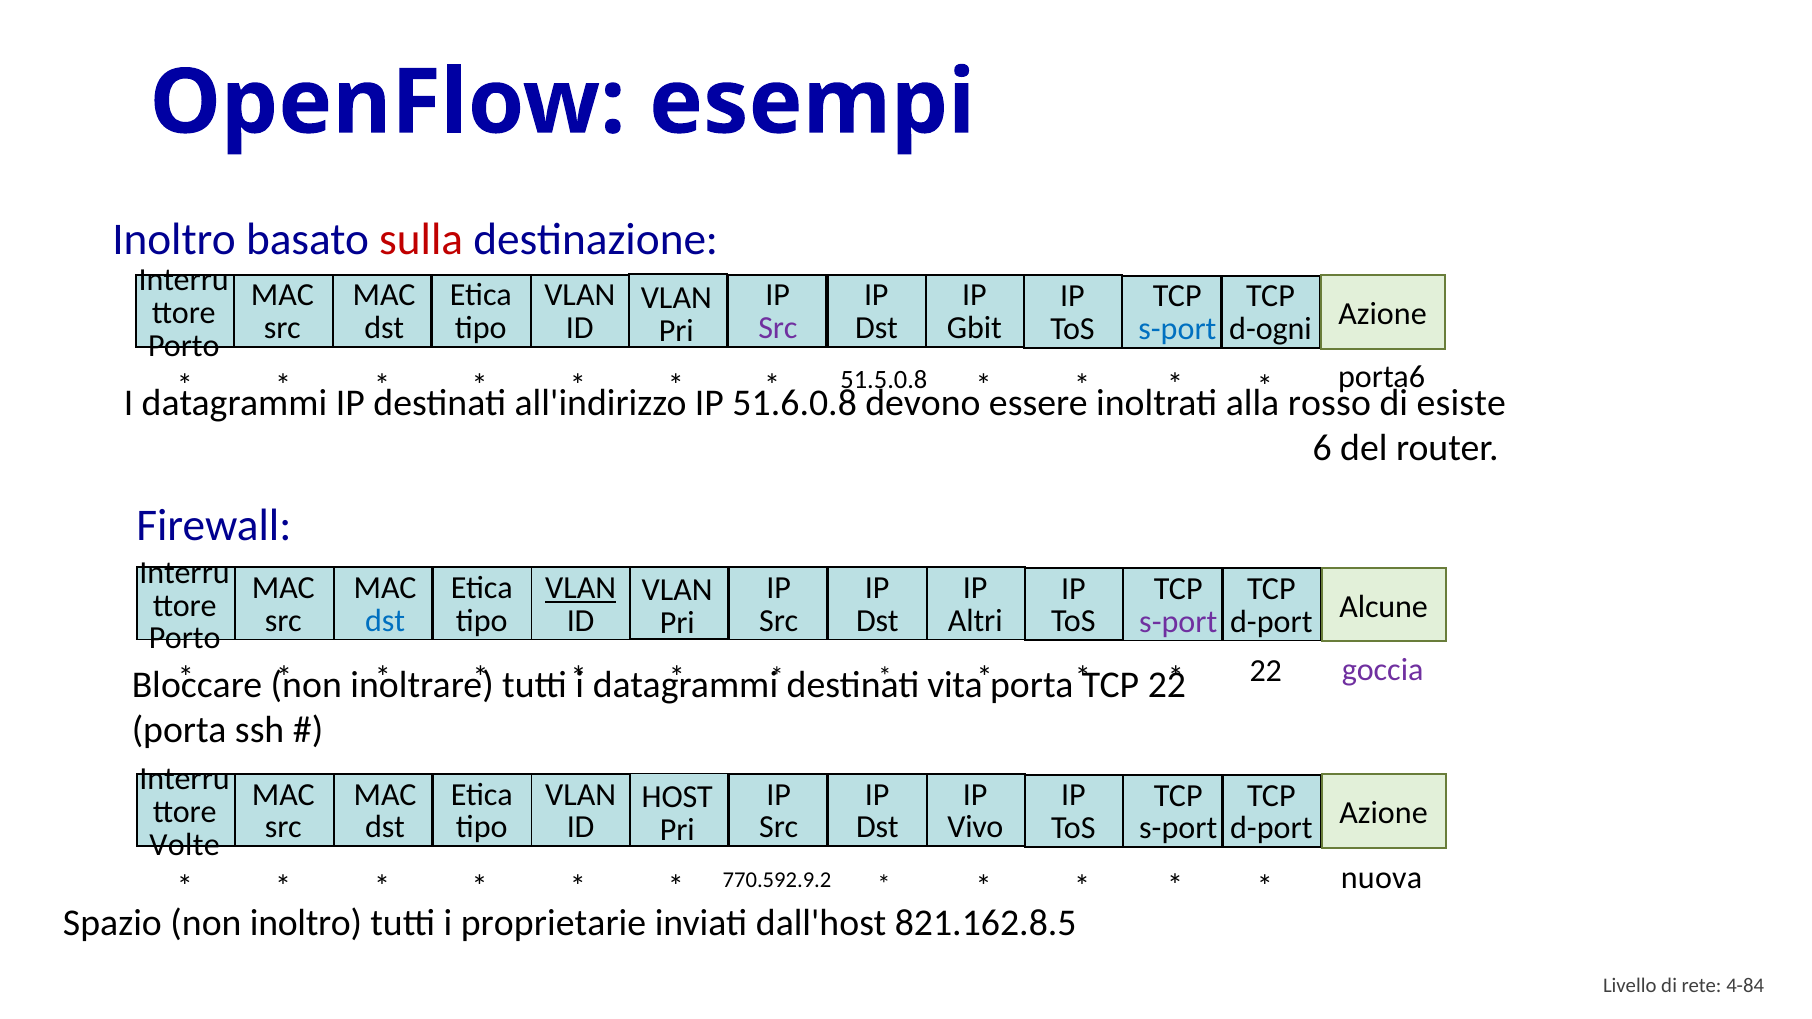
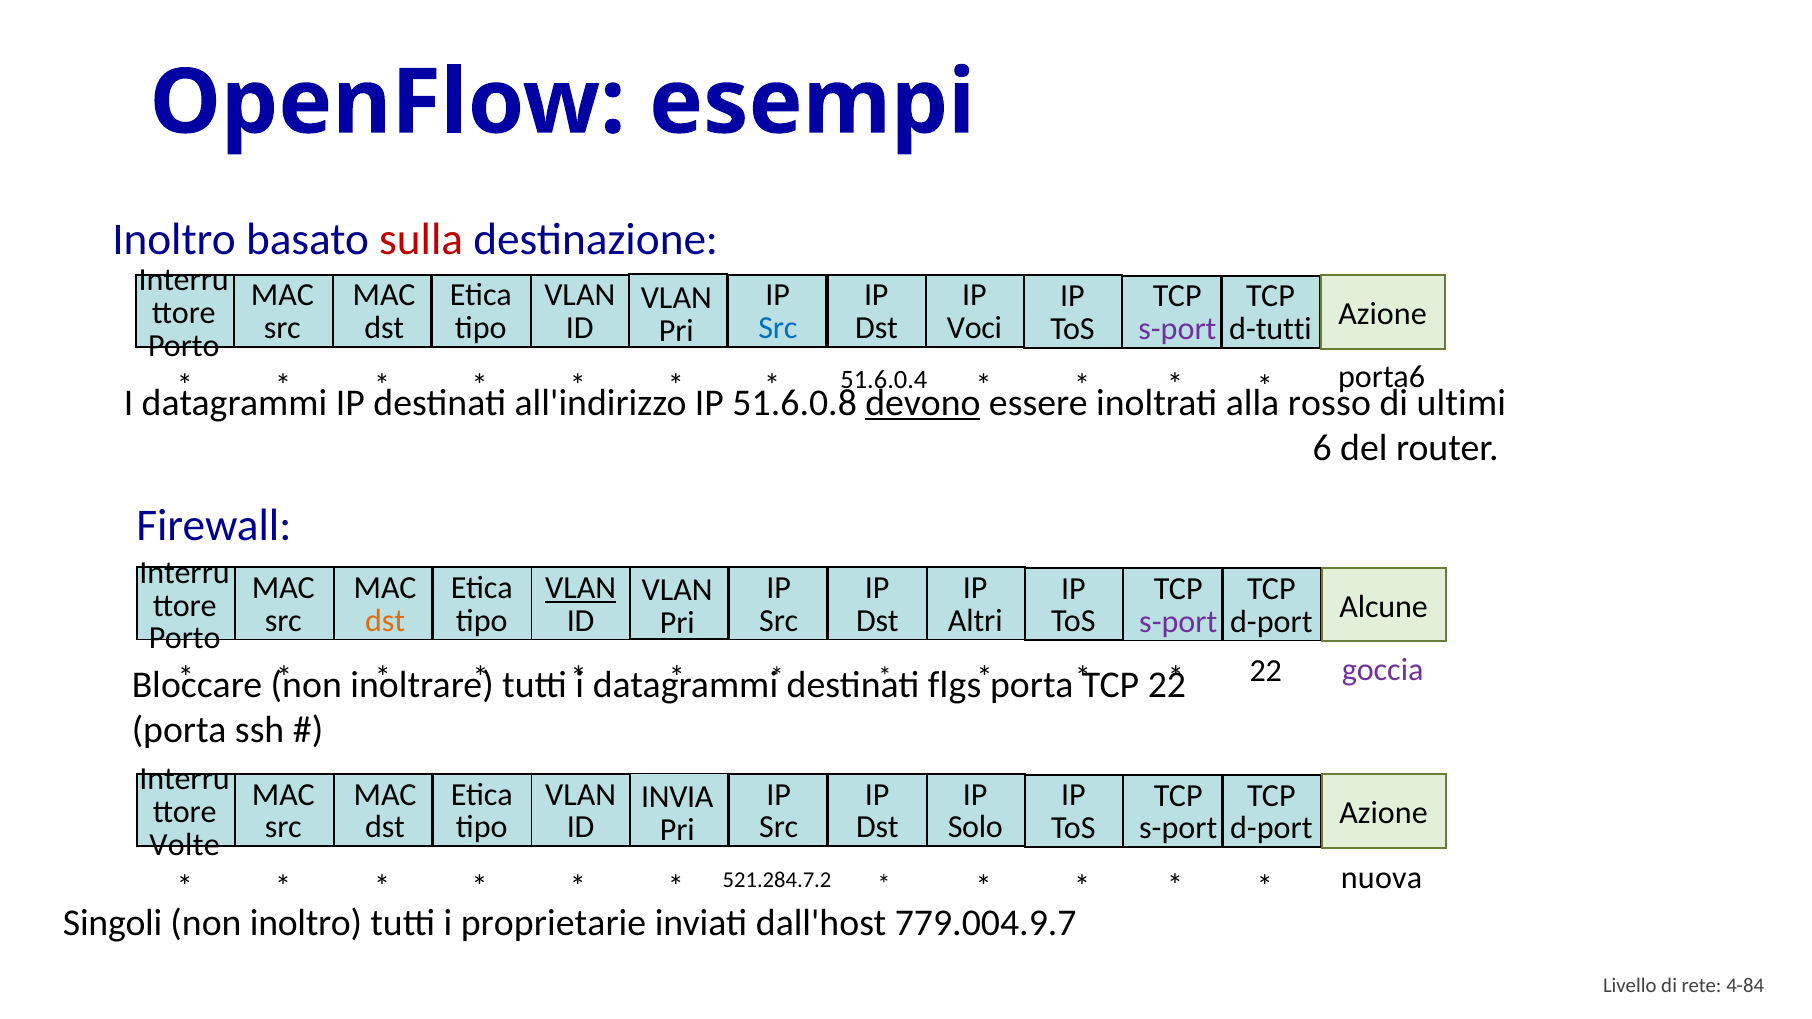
Src at (778, 328) colour: purple -> blue
Gbit: Gbit -> Voci
s-port at (1177, 329) colour: blue -> purple
d-ogni: d-ogni -> d-tutti
51.5.0.8: 51.5.0.8 -> 51.6.0.4
devono underline: none -> present
esiste: esiste -> ultimi
dst at (385, 621) colour: blue -> orange
vita: vita -> flgs
HOST: HOST -> INVIA
Vivo: Vivo -> Solo
770.592.9.2: 770.592.9.2 -> 521.284.7.2
Spazio: Spazio -> Singoli
821.162.8.5: 821.162.8.5 -> 779.004.9.7
